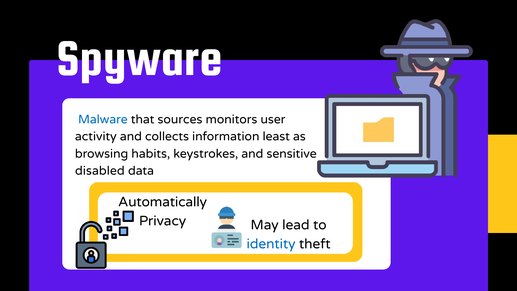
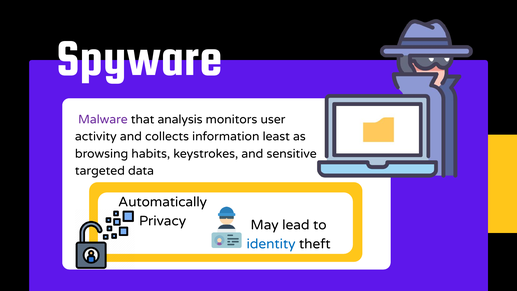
Malware colour: blue -> purple
sources: sources -> analysis
disabled: disabled -> targeted
